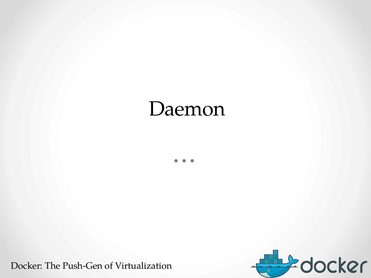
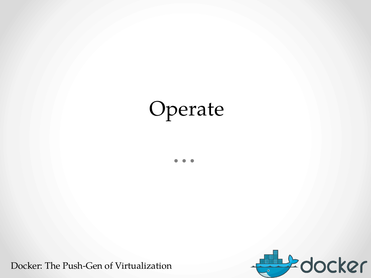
Daemon: Daemon -> Operate
